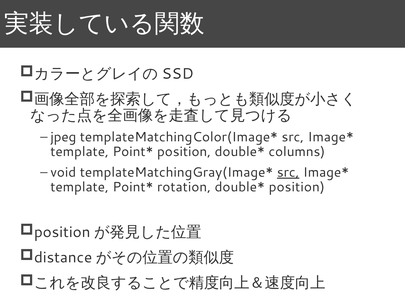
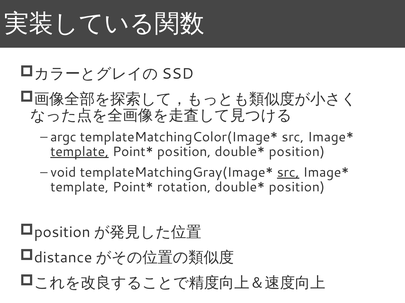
jpeg: jpeg -> argc
template at (80, 152) underline: none -> present
columns at (297, 152): columns -> position
